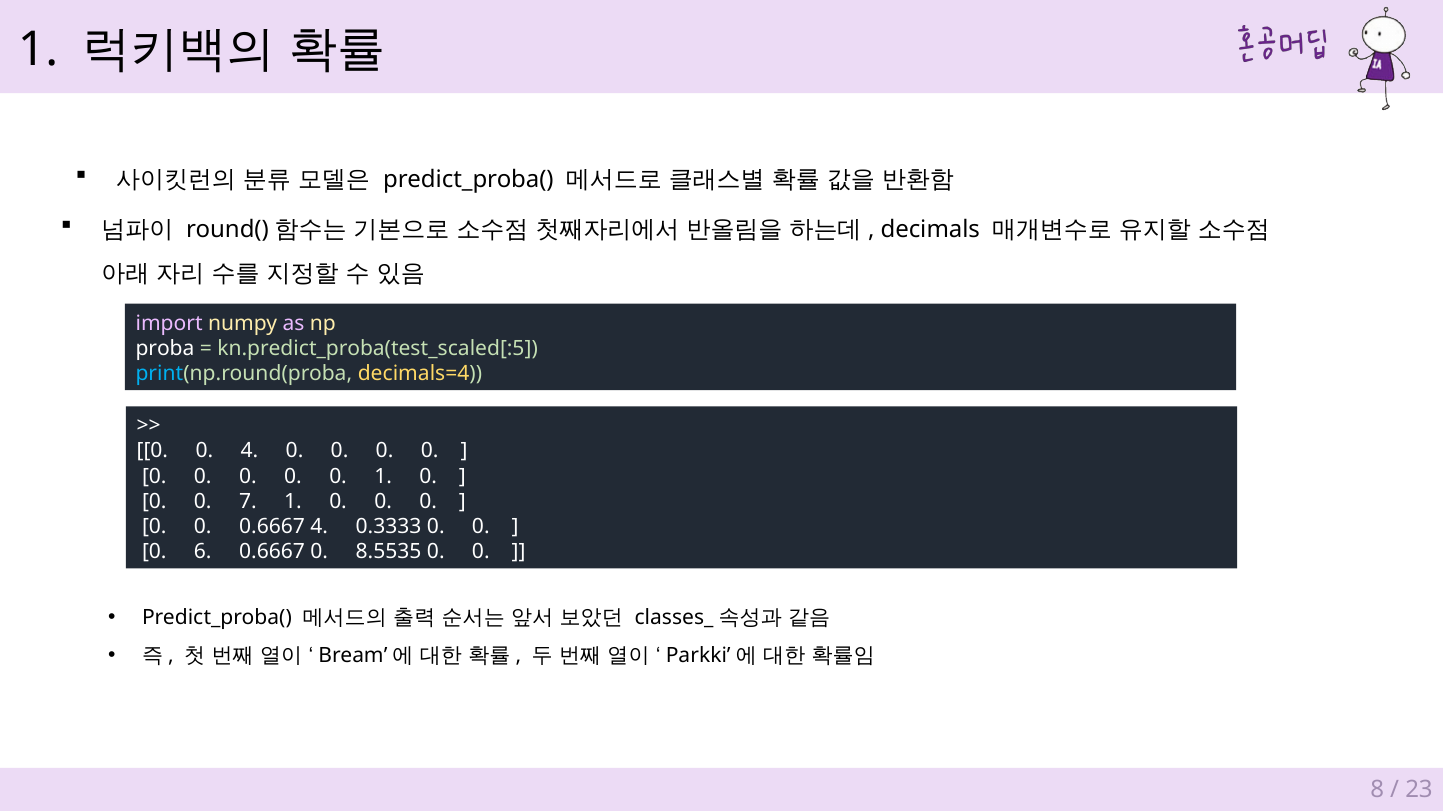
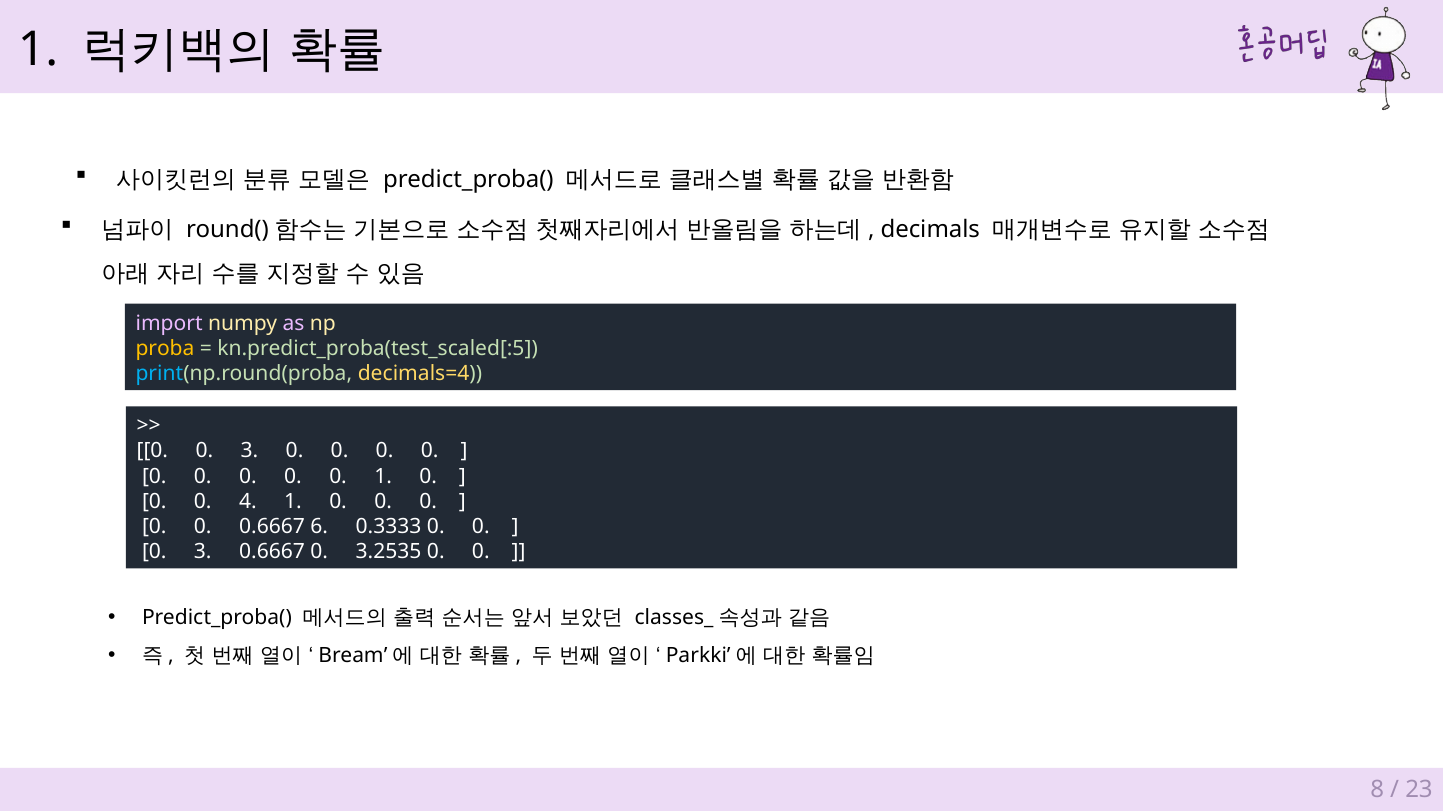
proba colour: white -> yellow
0 0 4: 4 -> 3
7: 7 -> 4
0.6667 4: 4 -> 6
6 at (203, 552): 6 -> 3
8.5535: 8.5535 -> 3.2535
